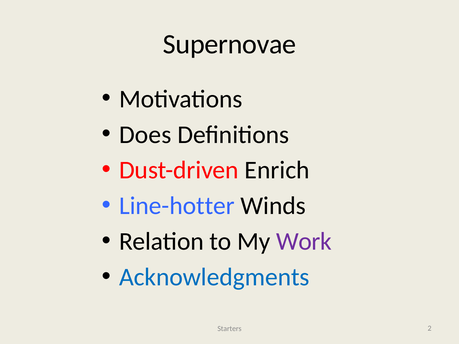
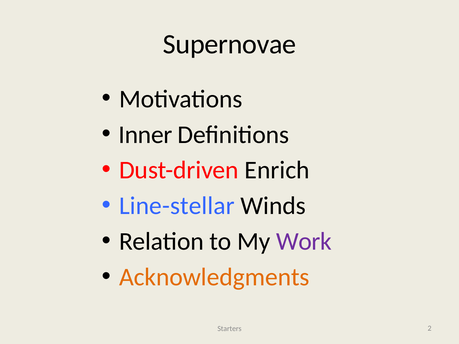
Does: Does -> Inner
Line-hotter: Line-hotter -> Line-stellar
Acknowledgments colour: blue -> orange
